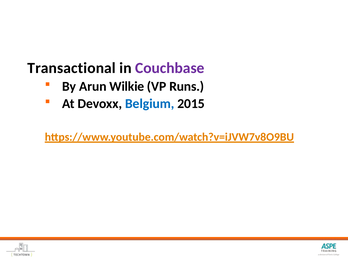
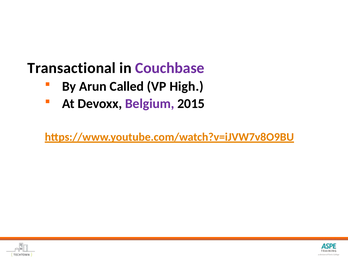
Wilkie: Wilkie -> Called
Runs: Runs -> High
Belgium colour: blue -> purple
